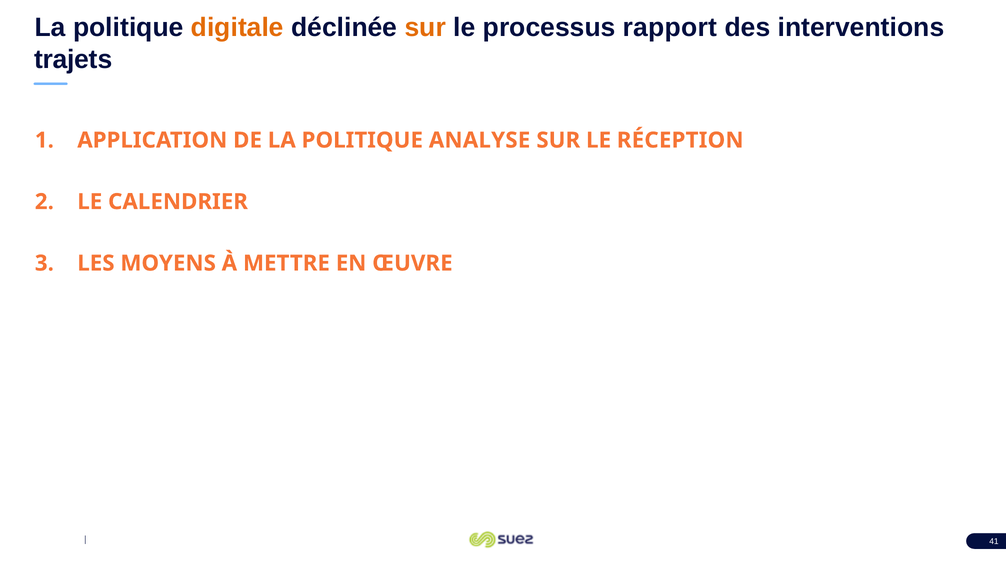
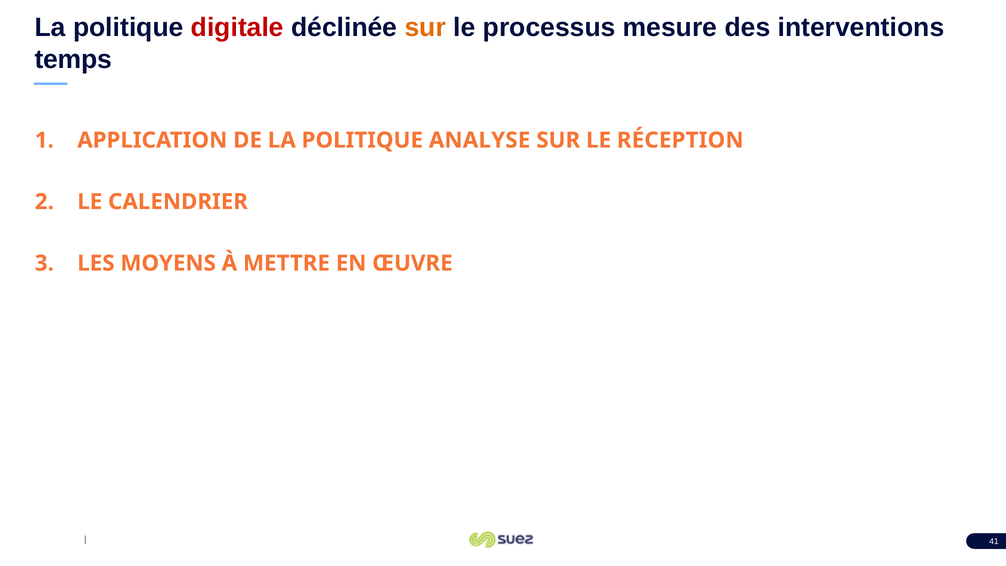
digitale colour: orange -> red
rapport: rapport -> mesure
trajets: trajets -> temps
